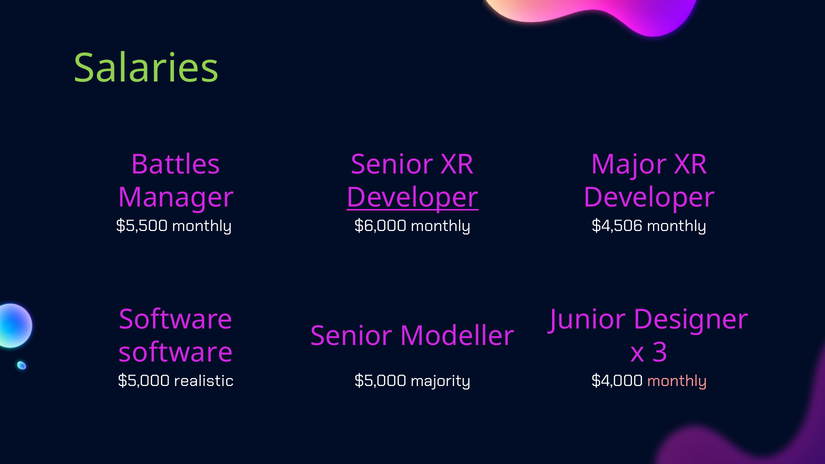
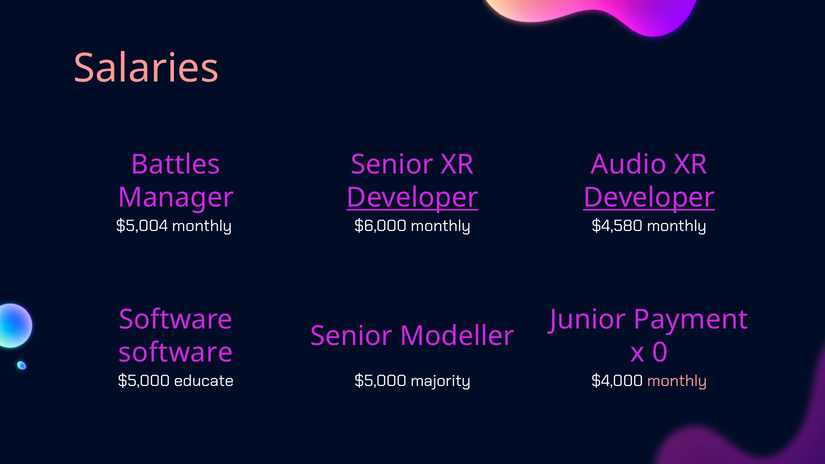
Salaries colour: light green -> pink
Major: Major -> Audio
Developer at (649, 198) underline: none -> present
$5,500: $5,500 -> $5,004
$4,506: $4,506 -> $4,580
Designer: Designer -> Payment
3: 3 -> 0
realistic: realistic -> educate
